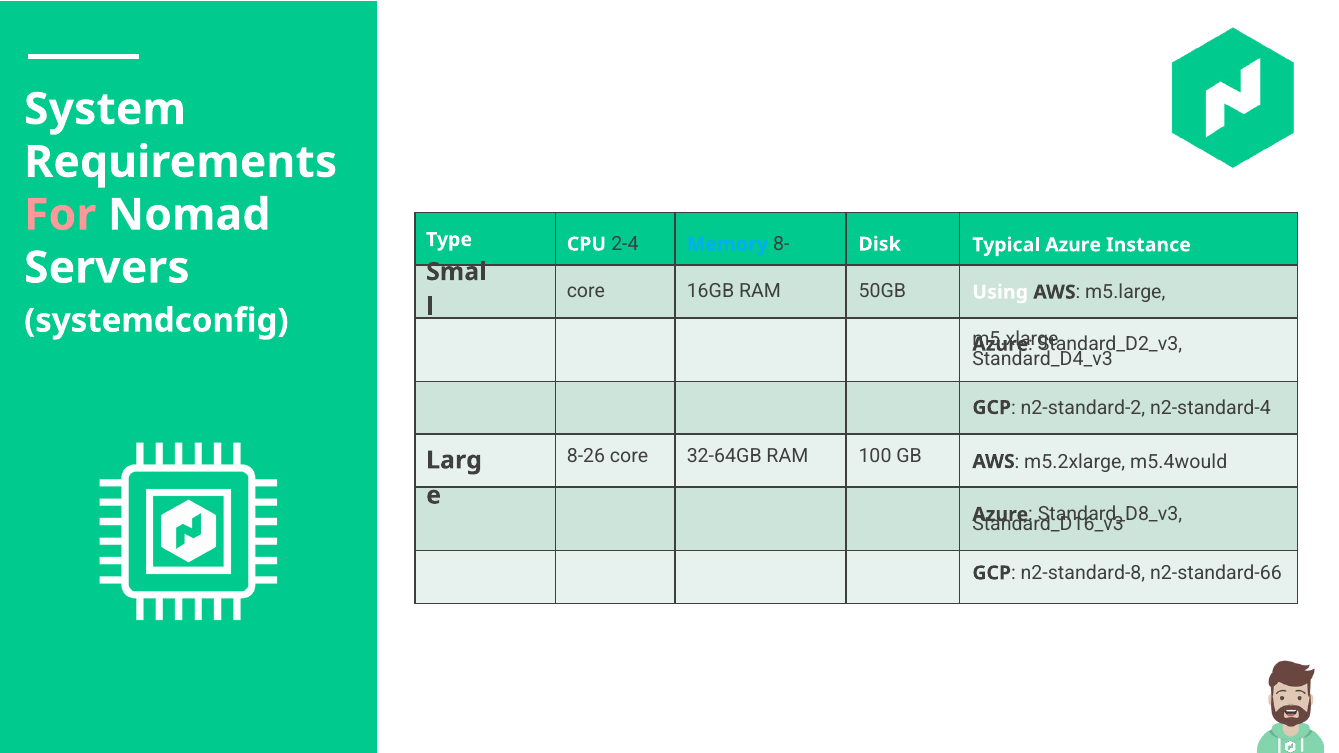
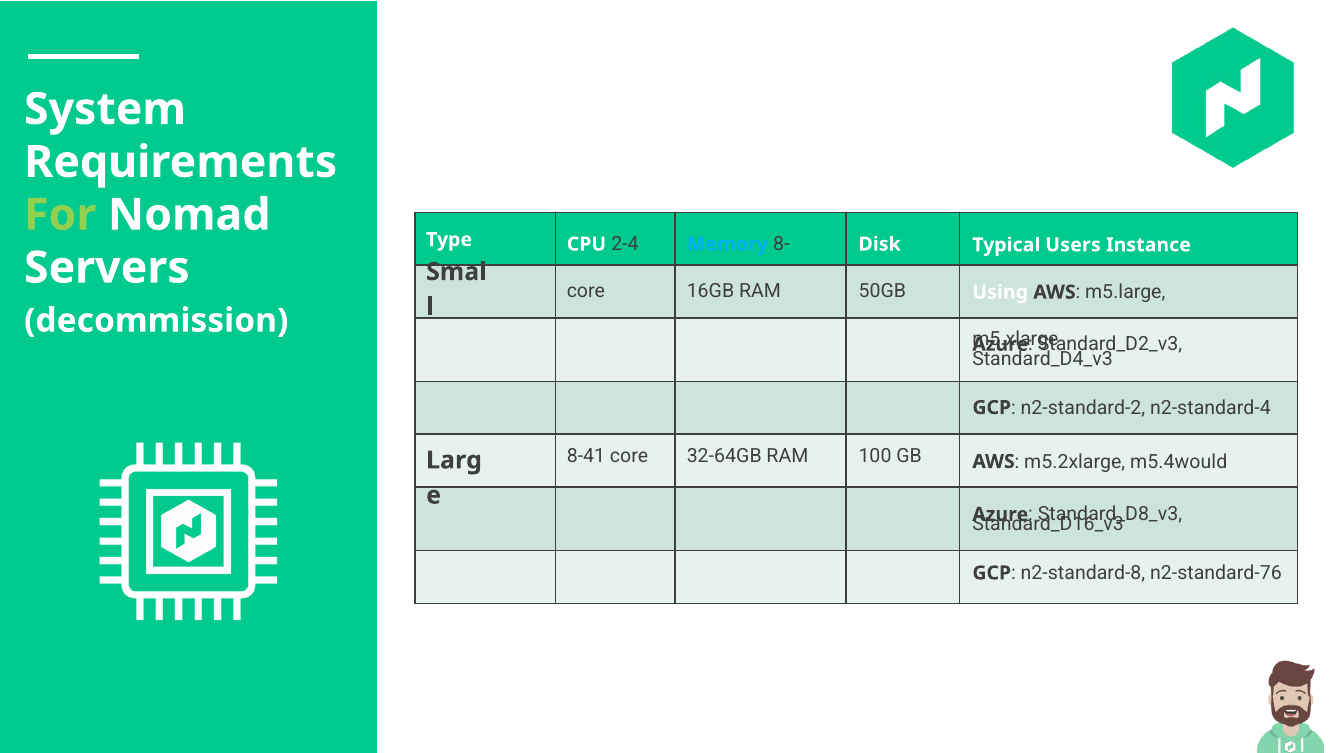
For colour: pink -> light green
Typical Azure: Azure -> Users
systemdconfig: systemdconfig -> decommission
8-26: 8-26 -> 8-41
n2-standard-66: n2-standard-66 -> n2-standard-76
